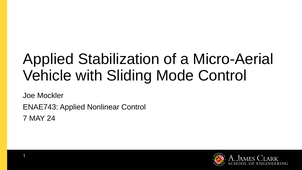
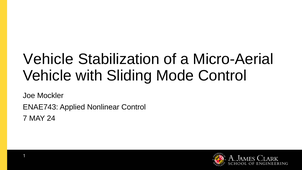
Applied at (48, 59): Applied -> Vehicle
